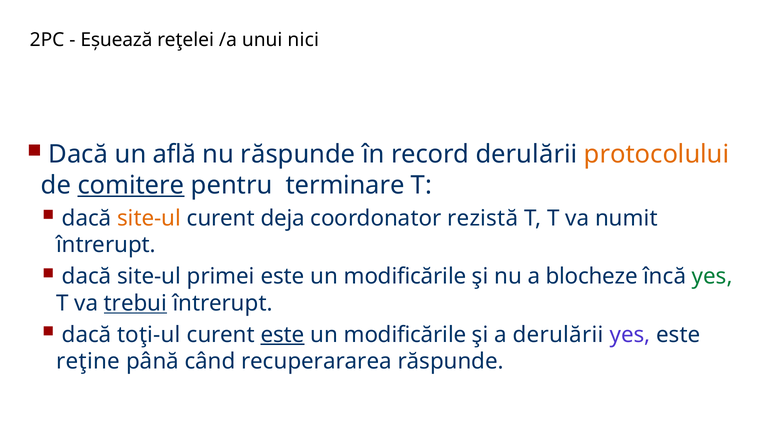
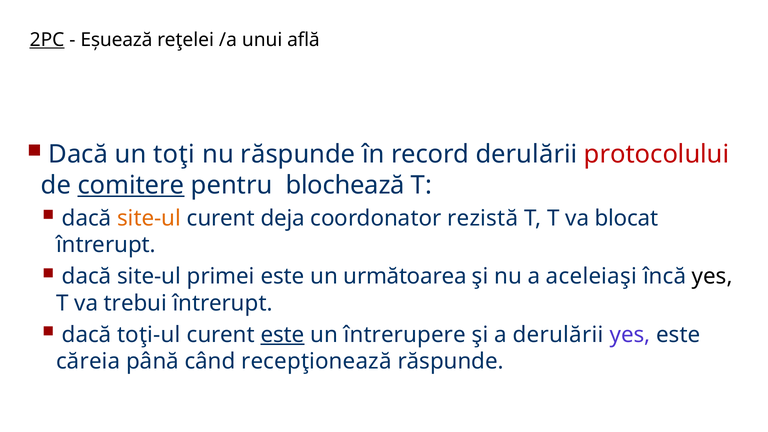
2PC underline: none -> present
nici: nici -> află
află: află -> toţi
protocolului colour: orange -> red
terminare: terminare -> blochează
numit: numit -> blocat
modificările at (405, 276): modificările -> următoarea
blocheze: blocheze -> aceleiaşi
yes at (712, 276) colour: green -> black
trebui underline: present -> none
modificările at (405, 335): modificările -> întrerupere
reţine: reţine -> căreia
recuperararea: recuperararea -> recepţionează
